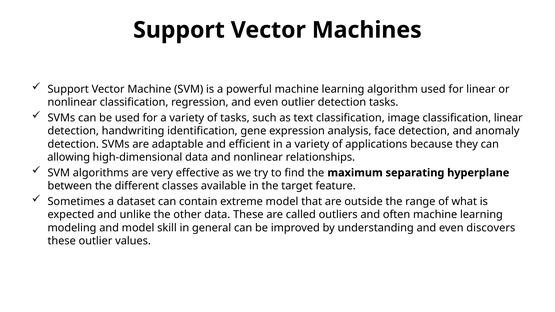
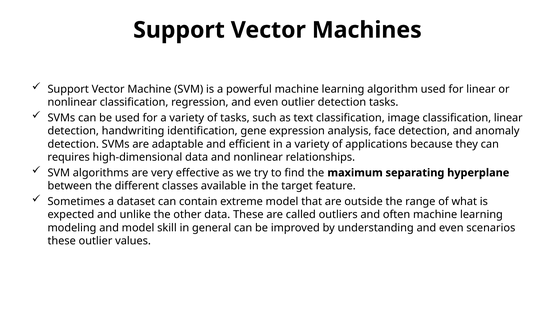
allowing: allowing -> requires
discovers: discovers -> scenarios
